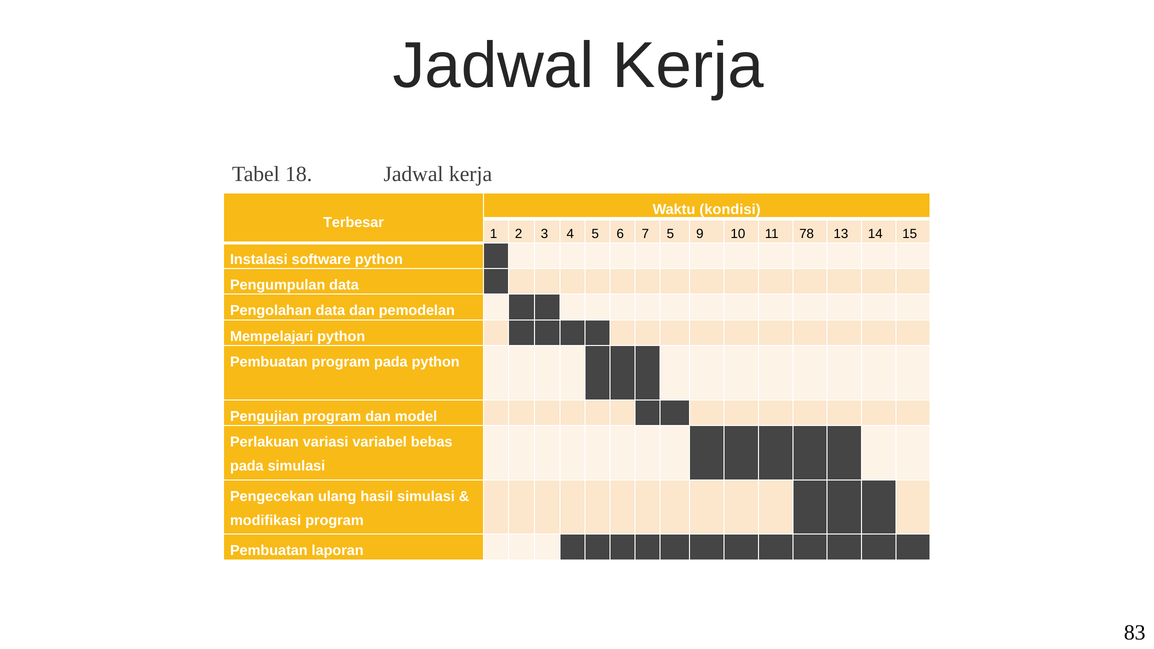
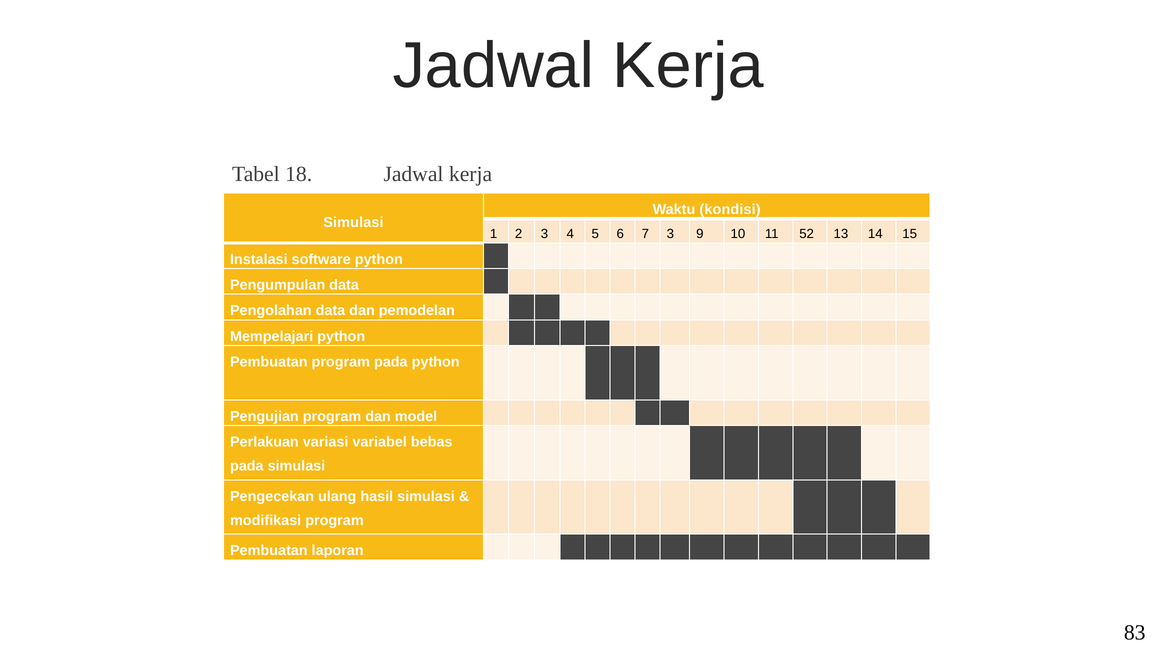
Terbesar at (354, 222): Terbesar -> Simulasi
7 5: 5 -> 3
78: 78 -> 52
